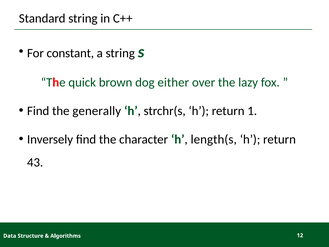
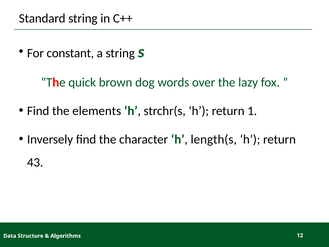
either: either -> words
generally: generally -> elements
